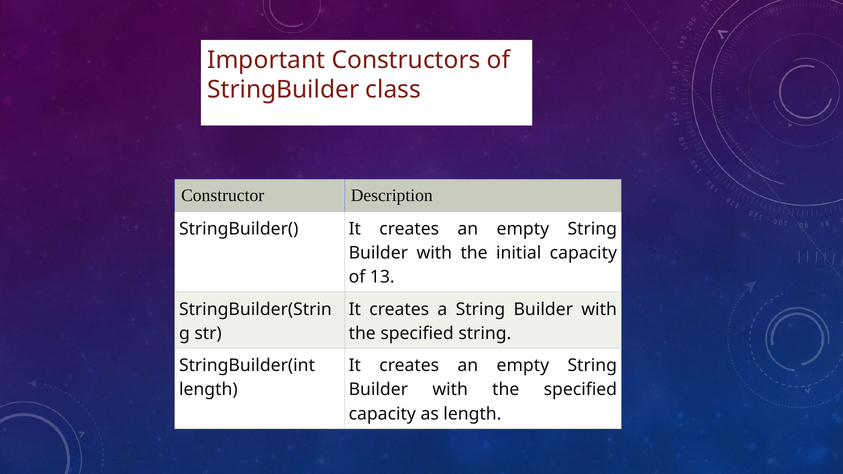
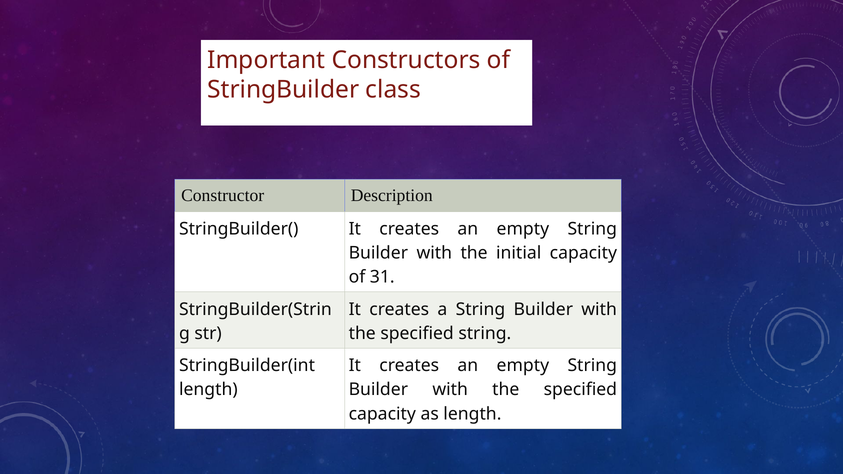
13: 13 -> 31
